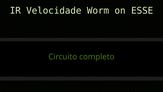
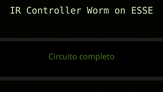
Velocidade: Velocidade -> Controller
